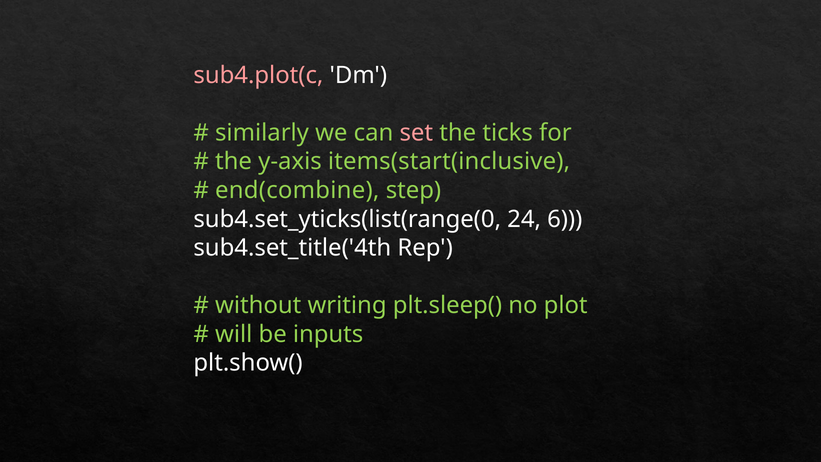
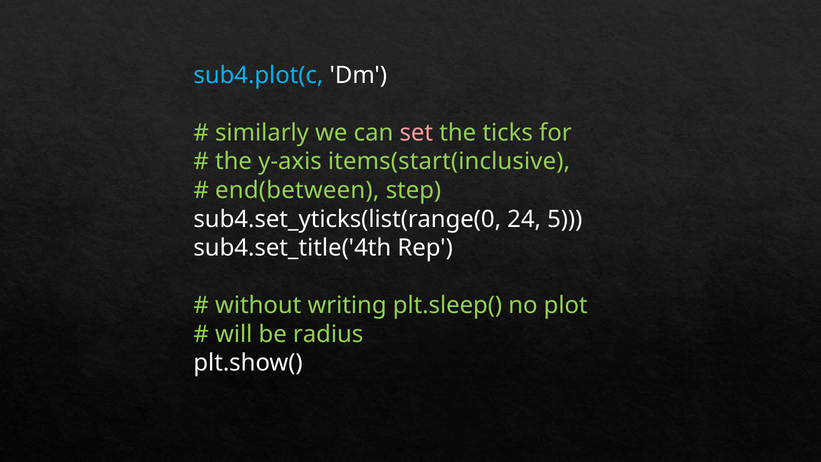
sub4.plot(c colour: pink -> light blue
end(combine: end(combine -> end(between
6: 6 -> 5
inputs: inputs -> radius
